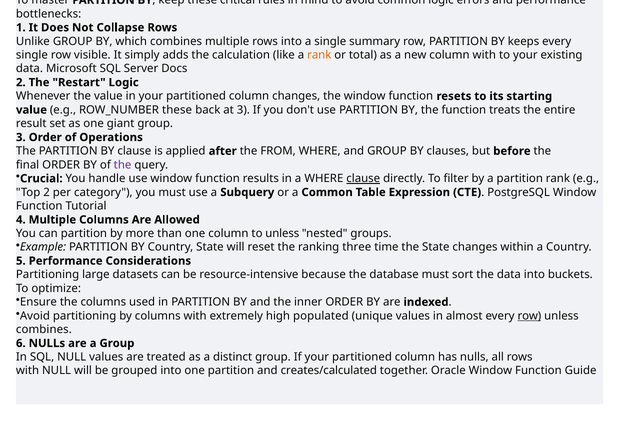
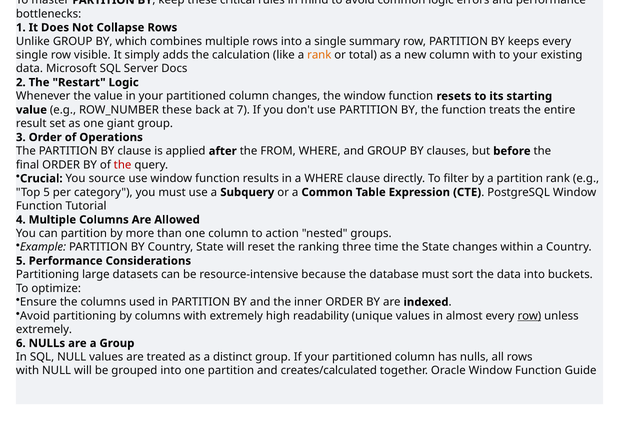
at 3: 3 -> 7
the at (123, 165) colour: purple -> red
handle: handle -> source
clause at (363, 178) underline: present -> none
Top 2: 2 -> 5
to unless: unless -> action
populated: populated -> readability
combines at (44, 329): combines -> extremely
